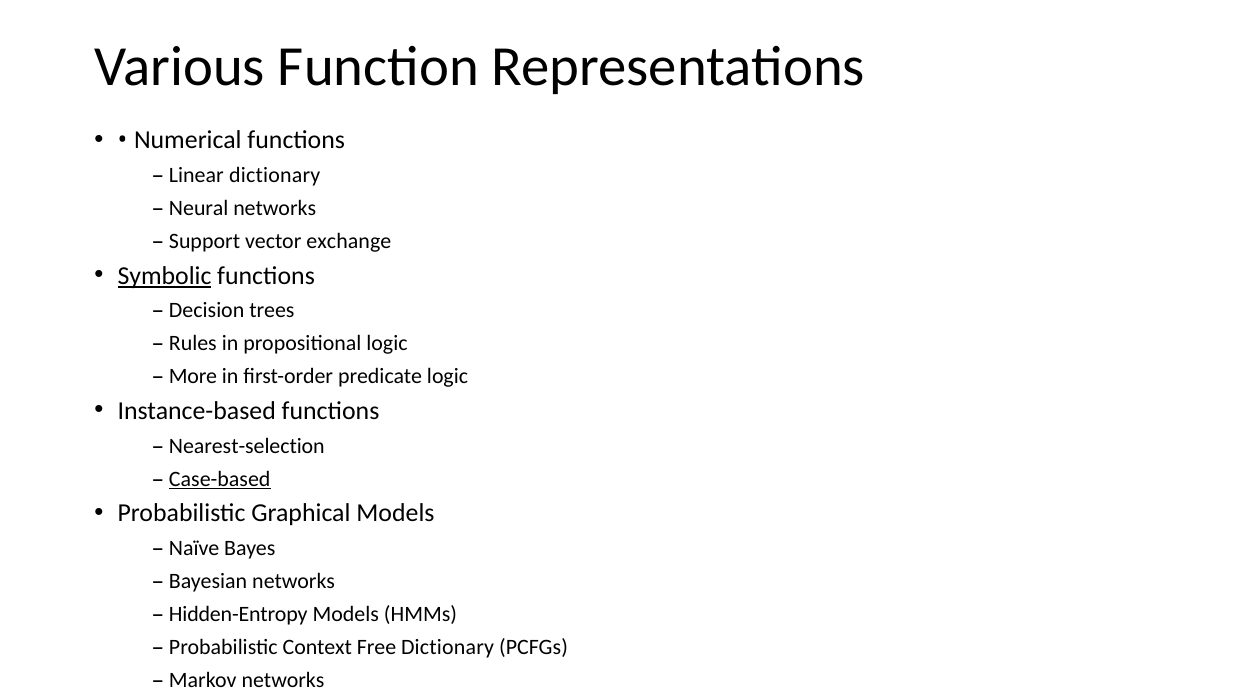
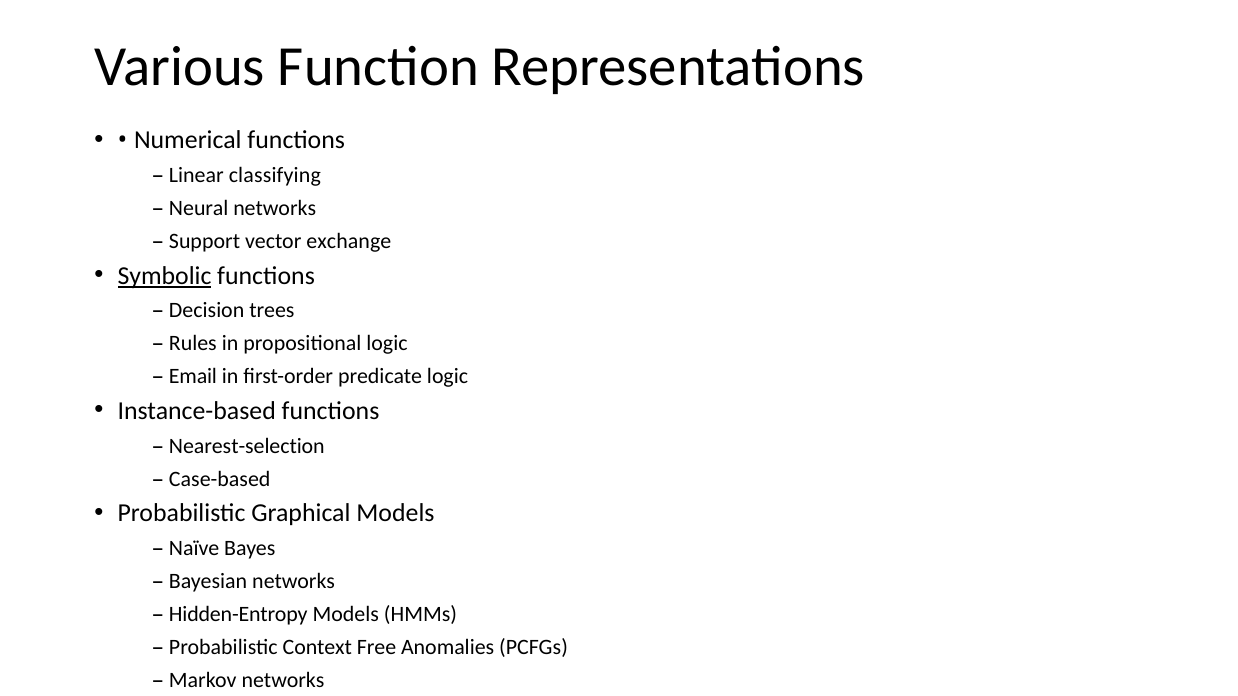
Linear dictionary: dictionary -> classifying
More: More -> Email
Case-based underline: present -> none
Free Dictionary: Dictionary -> Anomalies
